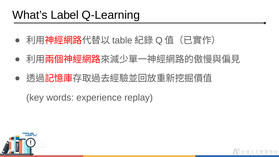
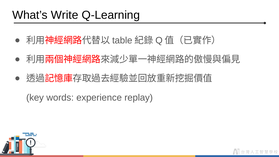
Label: Label -> Write
